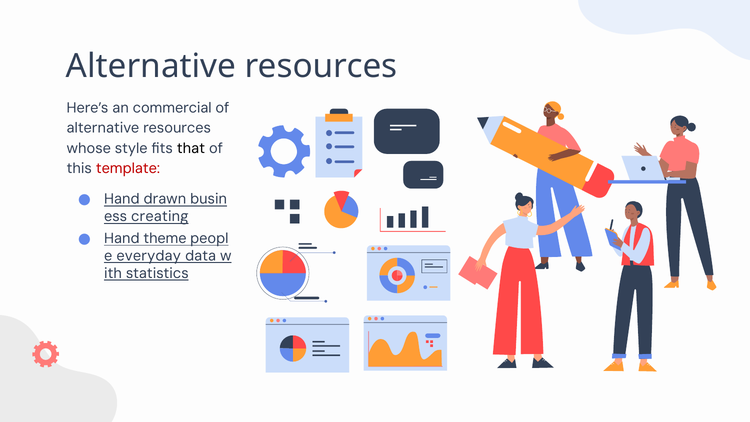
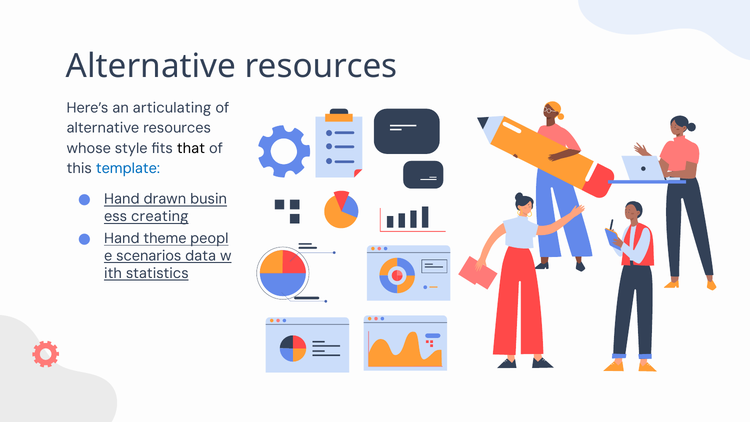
commercial: commercial -> articulating
template colour: red -> blue
everyday: everyday -> scenarios
